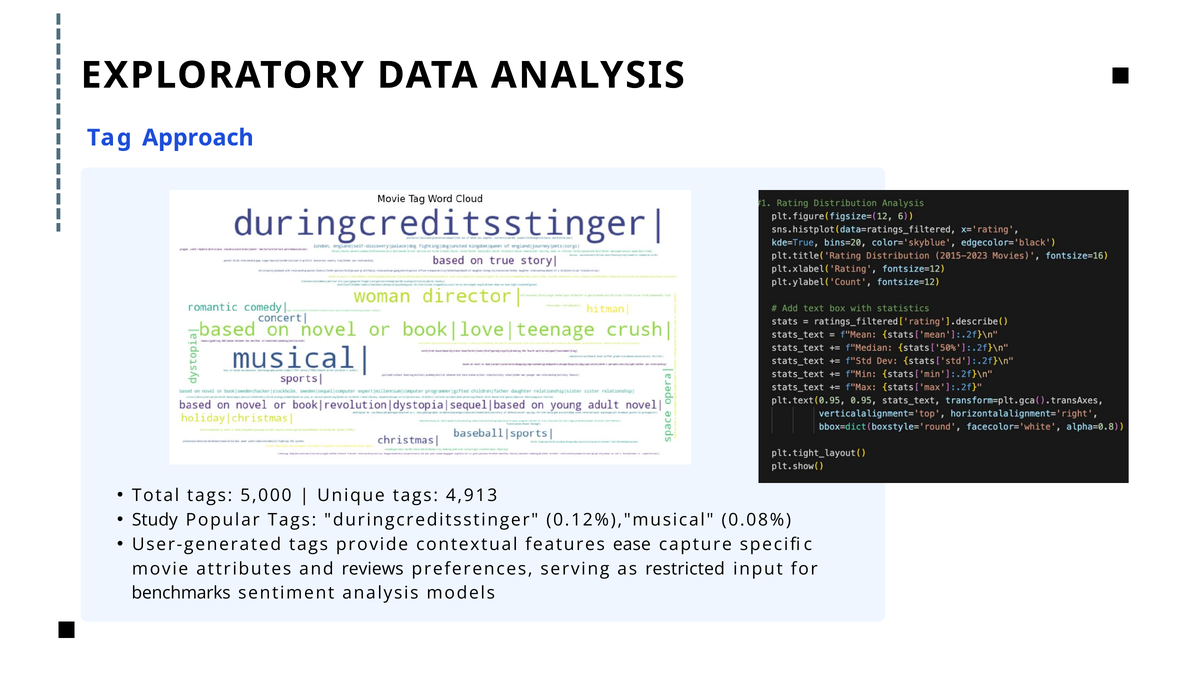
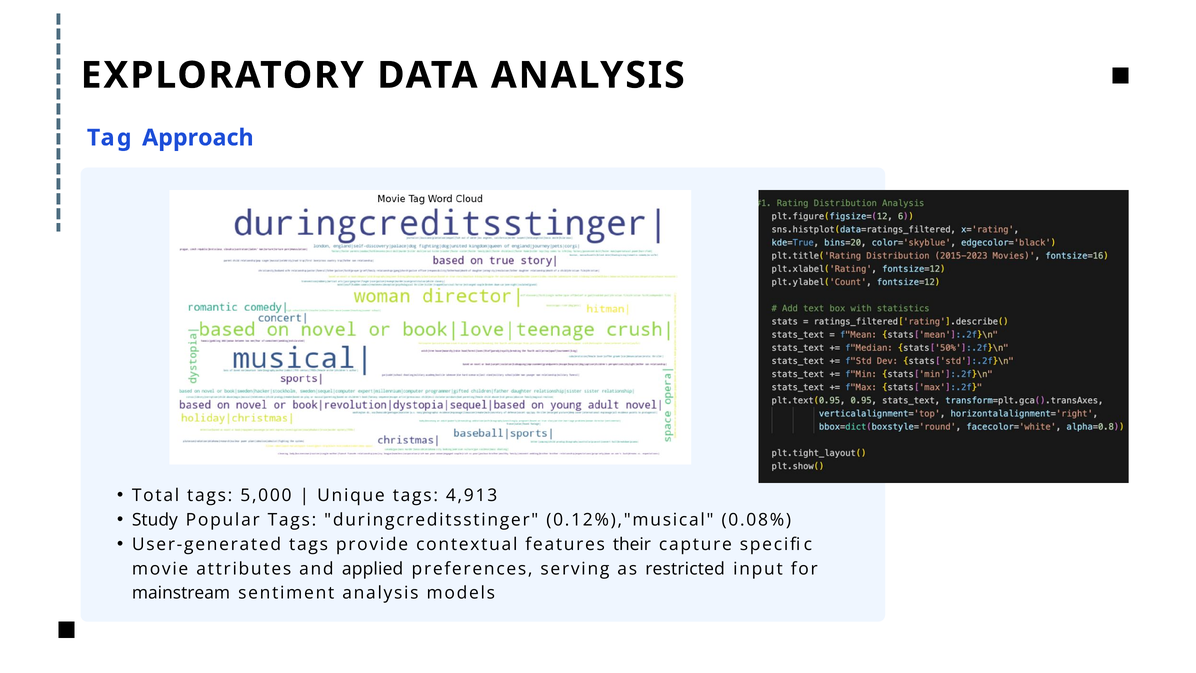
ease: ease -> their
reviews: reviews -> applied
benchmarks: benchmarks -> mainstream
